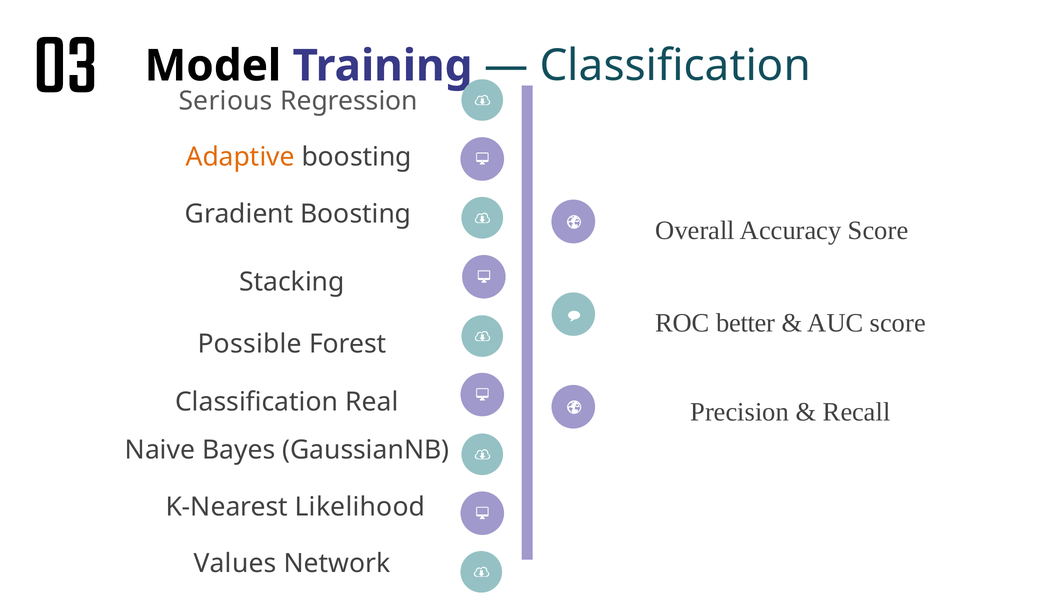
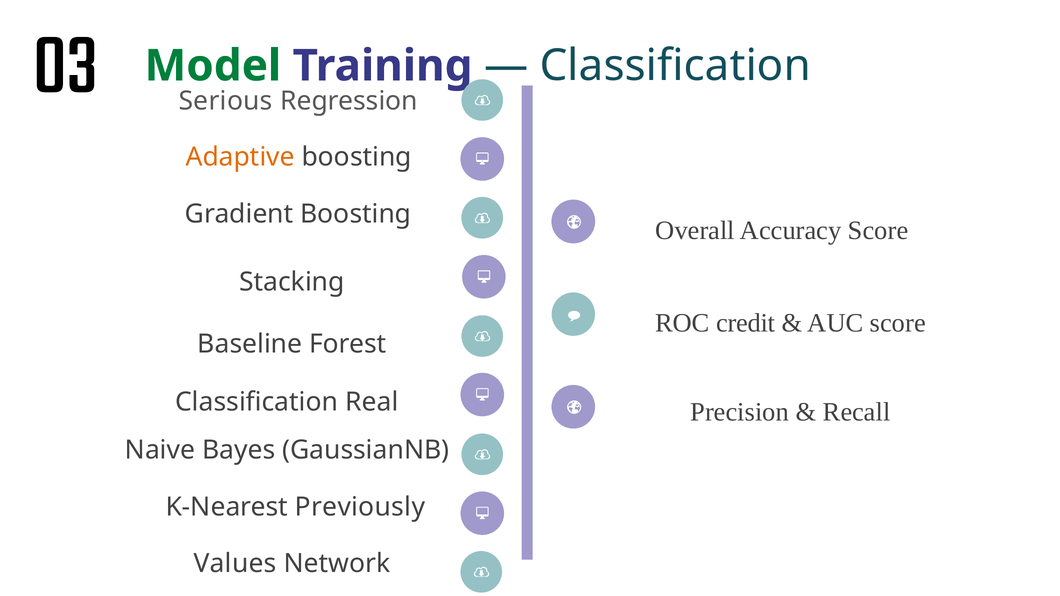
Model colour: black -> green
better: better -> credit
Possible: Possible -> Baseline
Likelihood: Likelihood -> Previously
